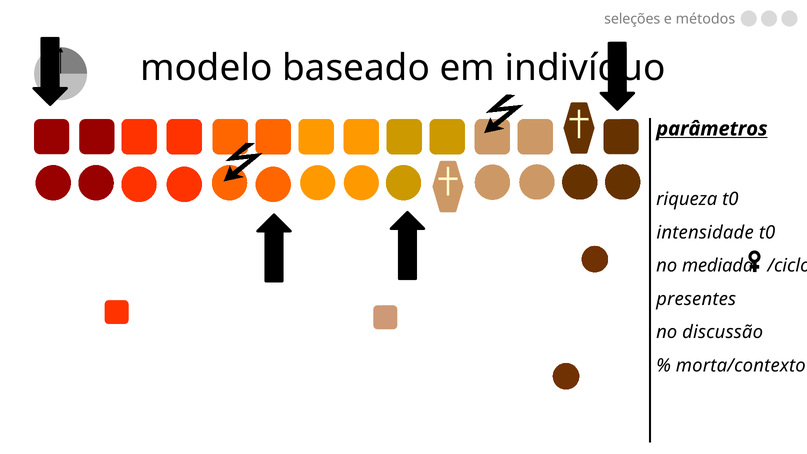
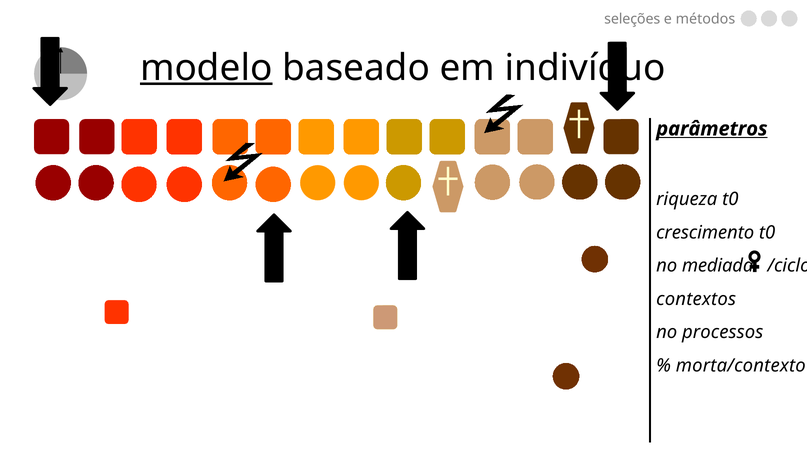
modelo underline: none -> present
intensidade: intensidade -> crescimento
presentes: presentes -> contextos
discussão: discussão -> processos
